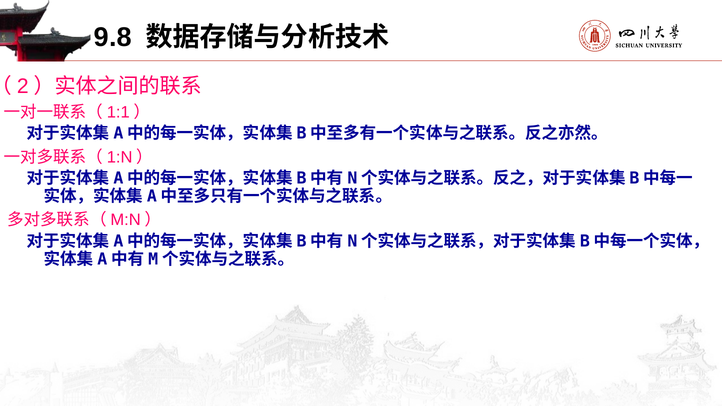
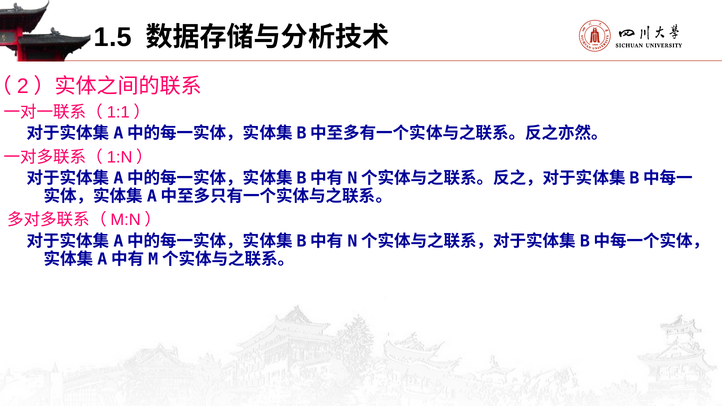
9.8: 9.8 -> 1.5
